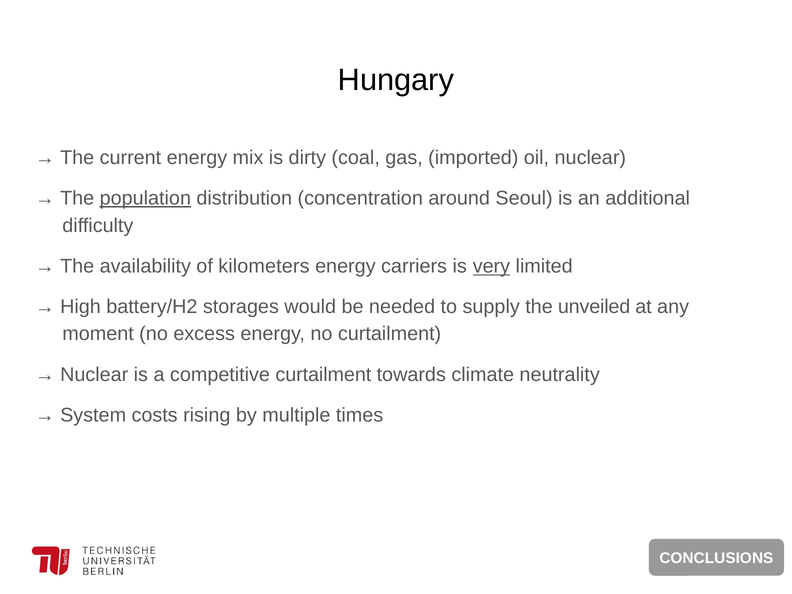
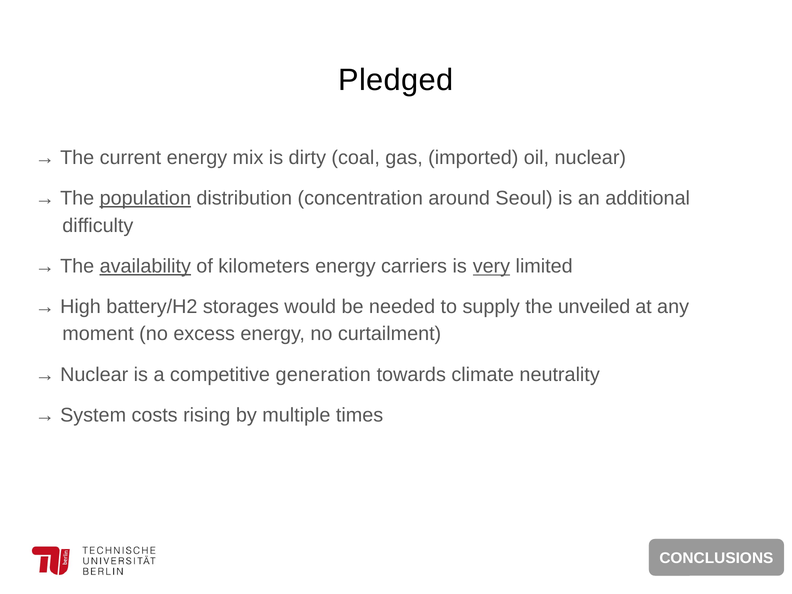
Hungary: Hungary -> Pledged
availability underline: none -> present
competitive curtailment: curtailment -> generation
